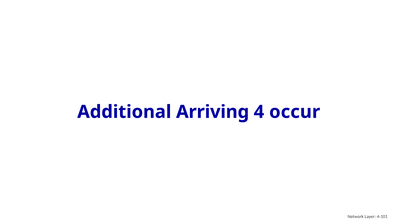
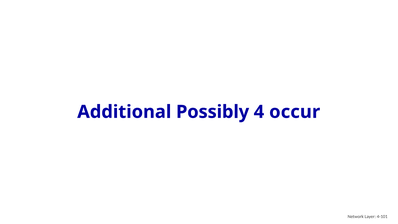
Arriving: Arriving -> Possibly
